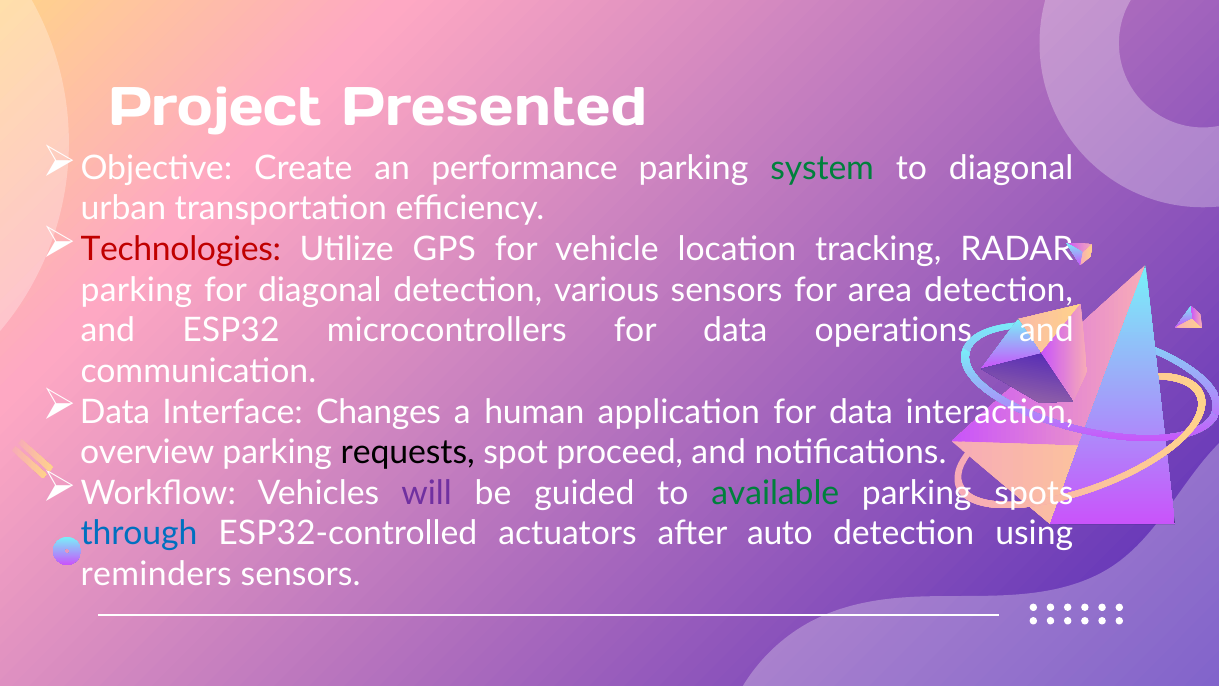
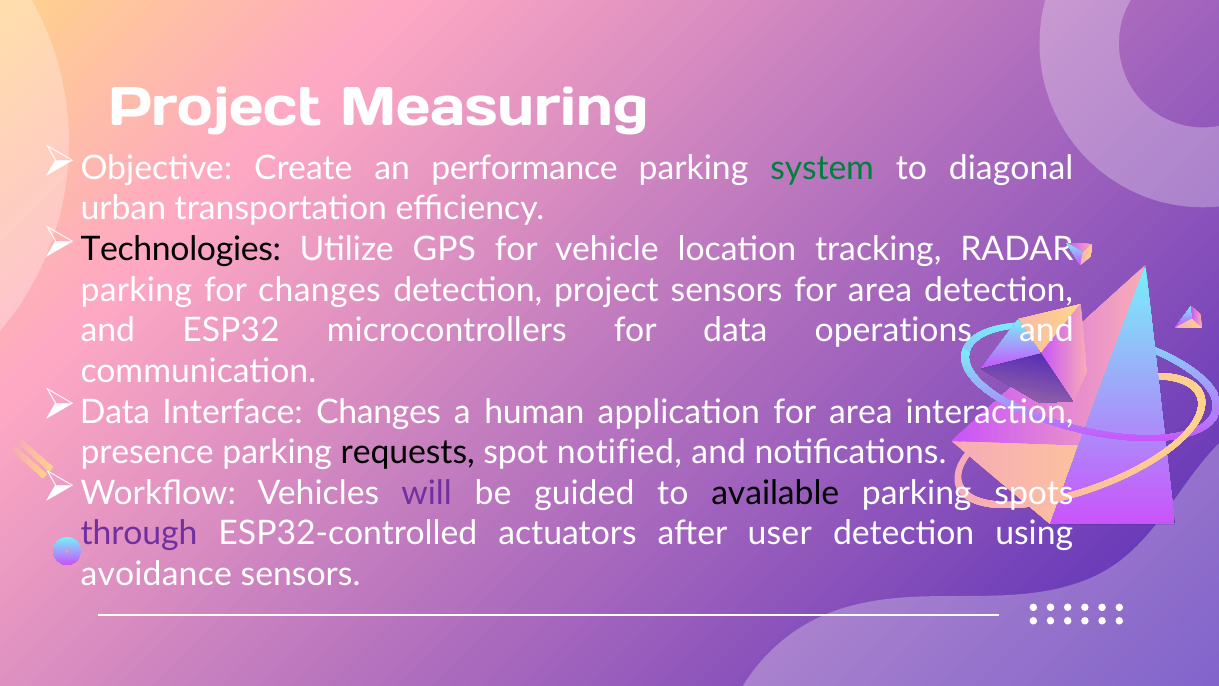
Presented: Presented -> Measuring
Technologies colour: red -> black
for diagonal: diagonal -> changes
detection various: various -> project
application for data: data -> area
overview: overview -> presence
proceed: proceed -> notified
available colour: green -> black
through colour: blue -> purple
auto: auto -> user
reminders: reminders -> avoidance
